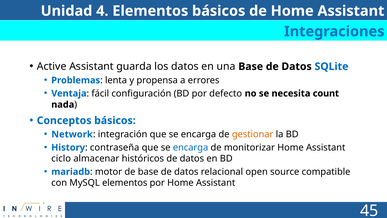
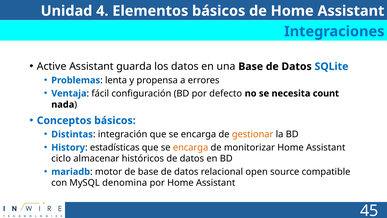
Network: Network -> Distintas
contraseña: contraseña -> estadísticas
encarga at (191, 147) colour: blue -> orange
MySQL elementos: elementos -> denomina
